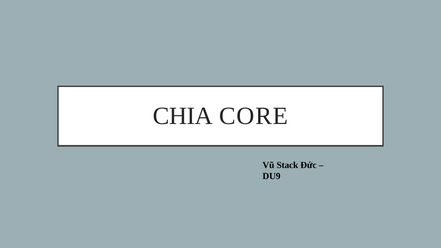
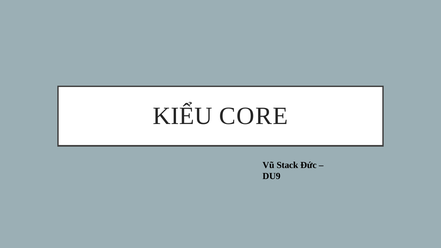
CHIA: CHIA -> KIỂU
